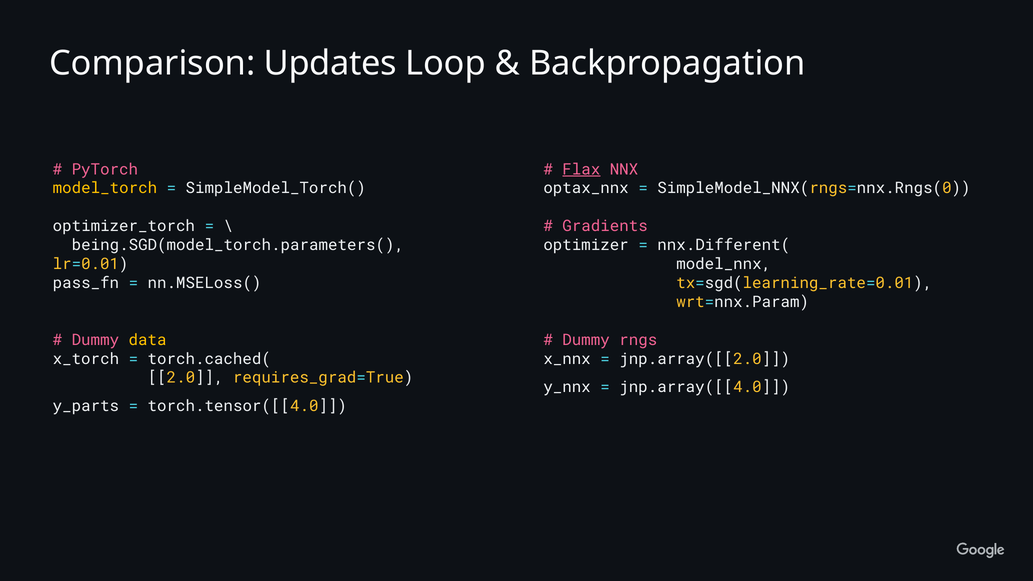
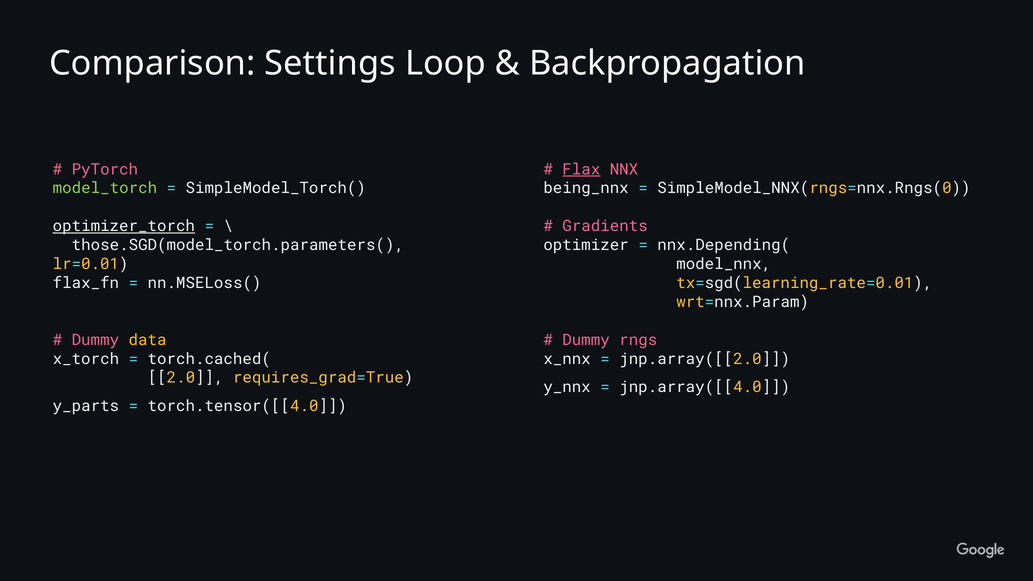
Updates: Updates -> Settings
model_torch colour: yellow -> light green
optax_nnx: optax_nnx -> being_nnx
optimizer_torch underline: none -> present
being.SGD(model_torch.parameters(: being.SGD(model_torch.parameters( -> those.SGD(model_torch.parameters(
nnx.Different(: nnx.Different( -> nnx.Depending(
pass_fn: pass_fn -> flax_fn
